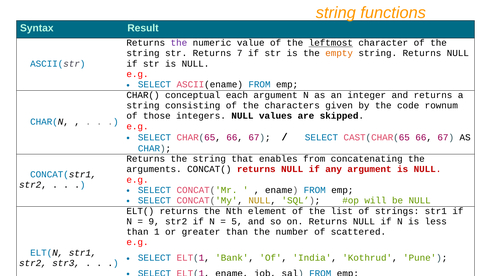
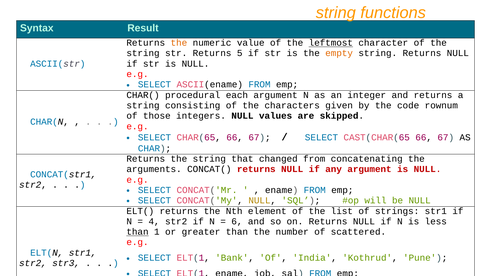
the at (179, 43) colour: purple -> orange
7: 7 -> 5
conceptual: conceptual -> procedural
enables: enables -> changed
9: 9 -> 4
5: 5 -> 6
than at (137, 232) underline: none -> present
